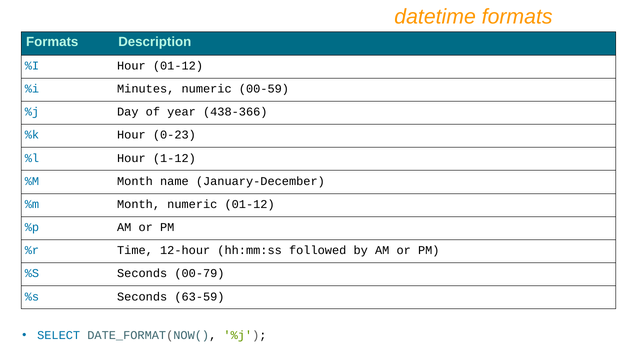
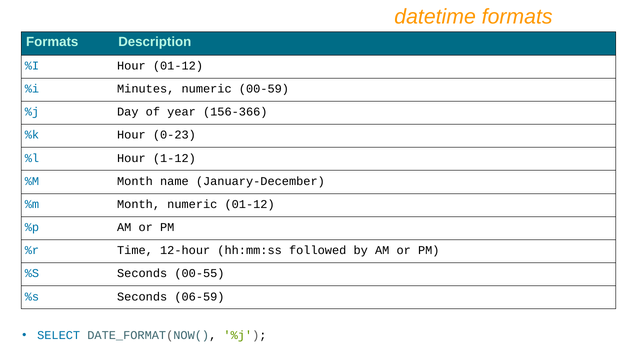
438-366: 438-366 -> 156-366
00-79: 00-79 -> 00-55
63-59: 63-59 -> 06-59
